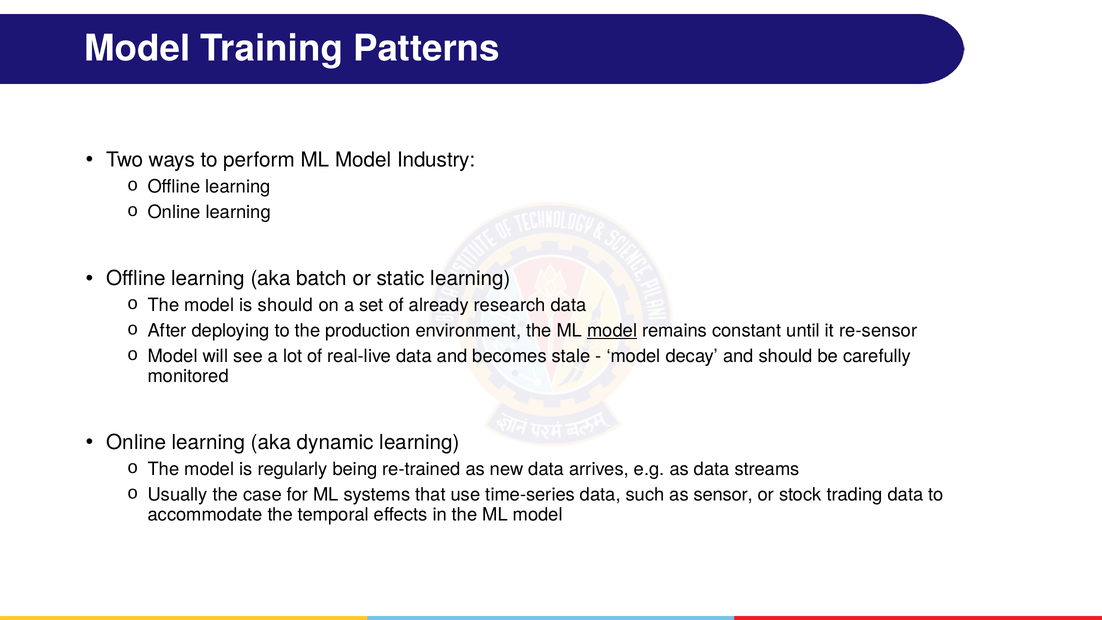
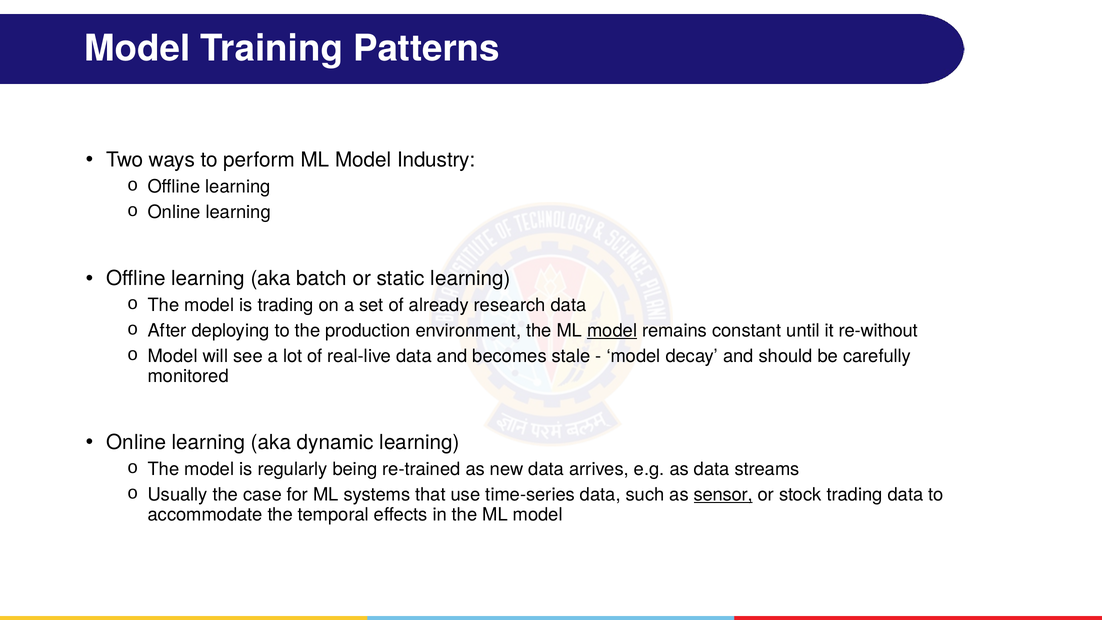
is should: should -> trading
re-sensor: re-sensor -> re-without
sensor underline: none -> present
